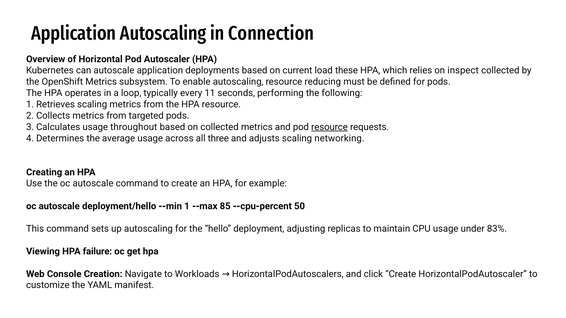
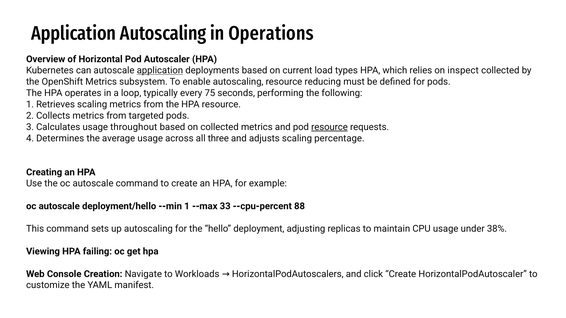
Connection: Connection -> Operations
application at (160, 70) underline: none -> present
these: these -> types
11: 11 -> 75
networking: networking -> percentage
85: 85 -> 33
50: 50 -> 88
83%: 83% -> 38%
failure: failure -> failing
